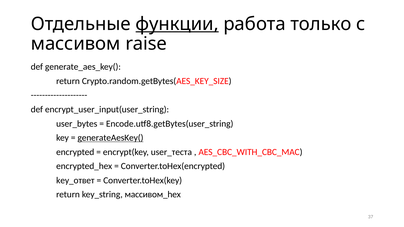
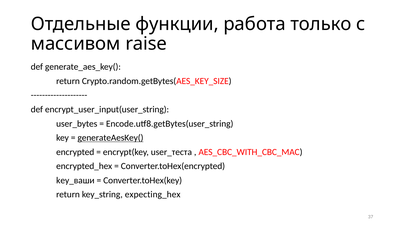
функции underline: present -> none
key_ответ: key_ответ -> key_ваши
массивом_hex: массивом_hex -> expecting_hex
